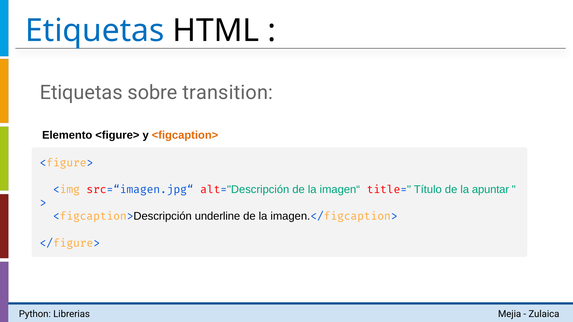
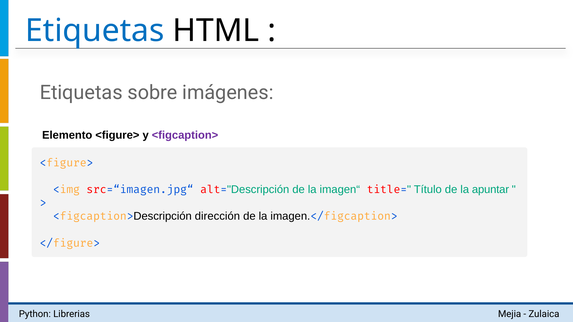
transition: transition -> imágenes
<figcaption> colour: orange -> purple
underline: underline -> dirección
